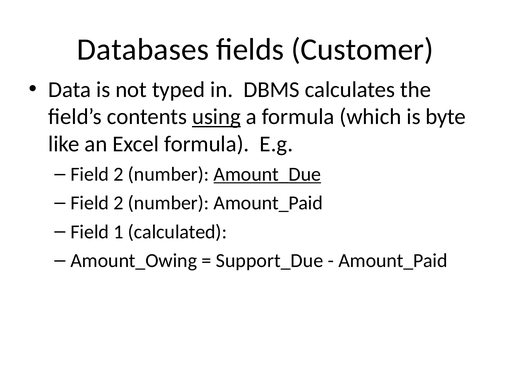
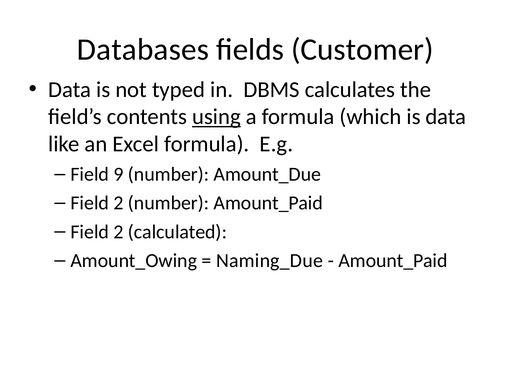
is byte: byte -> data
2 at (119, 174): 2 -> 9
Amount_Due underline: present -> none
1 at (119, 232): 1 -> 2
Support_Due: Support_Due -> Naming_Due
